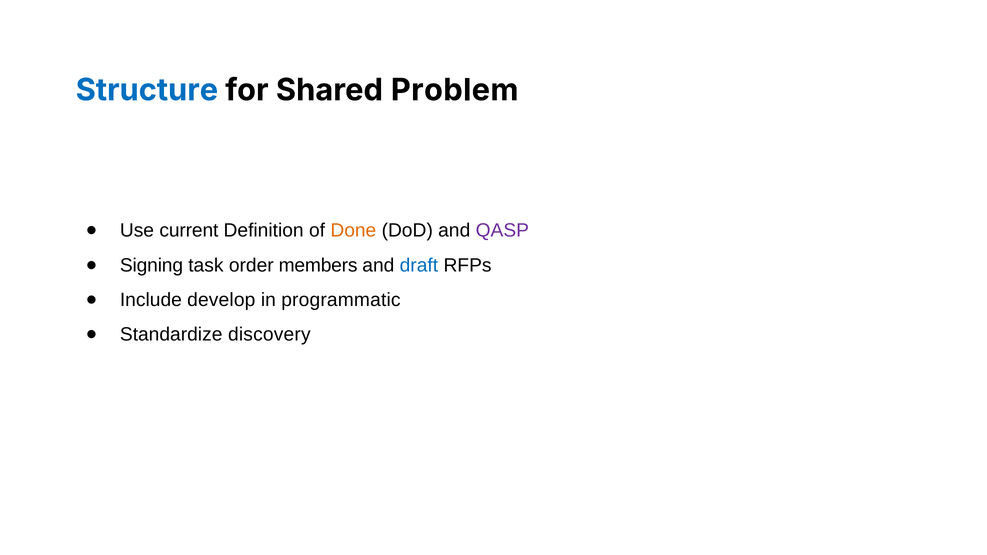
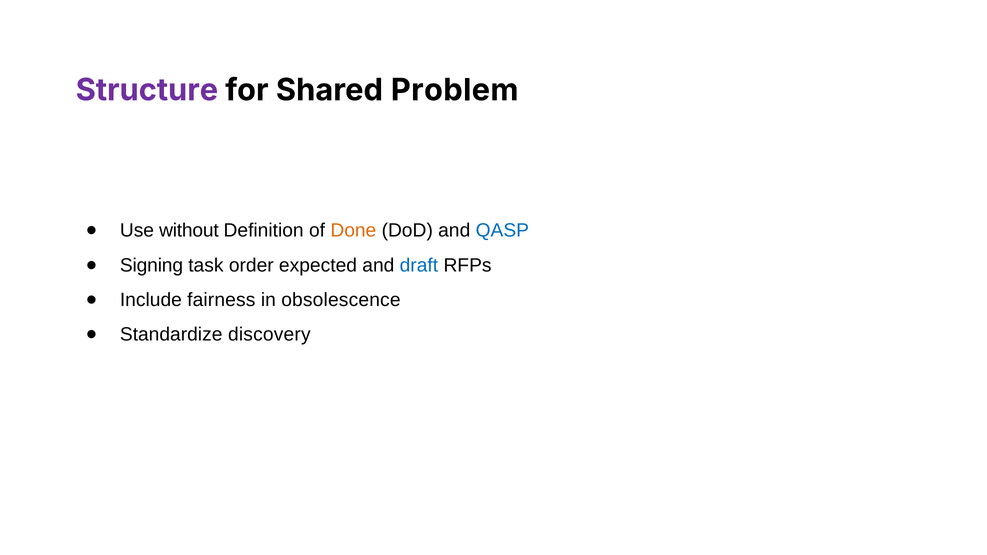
Structure colour: blue -> purple
current: current -> without
QASP colour: purple -> blue
members: members -> expected
develop: develop -> fairness
programmatic: programmatic -> obsolescence
